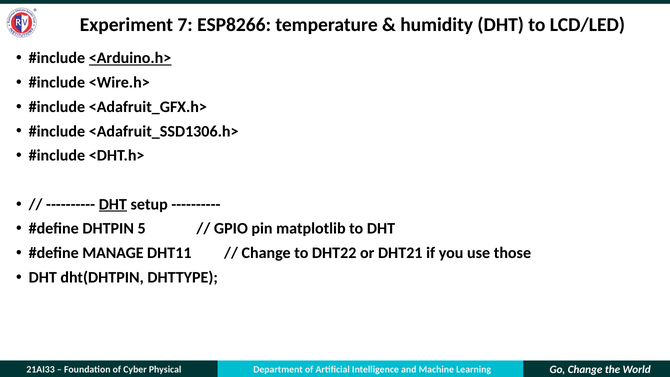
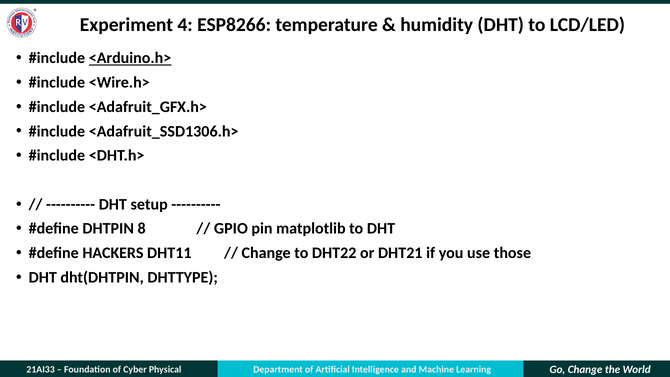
7: 7 -> 4
DHT at (113, 204) underline: present -> none
5: 5 -> 8
MANAGE: MANAGE -> HACKERS
